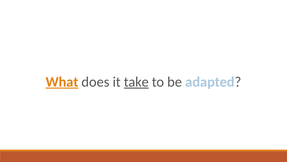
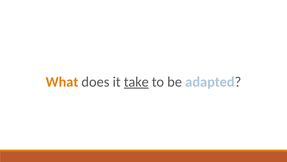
What underline: present -> none
